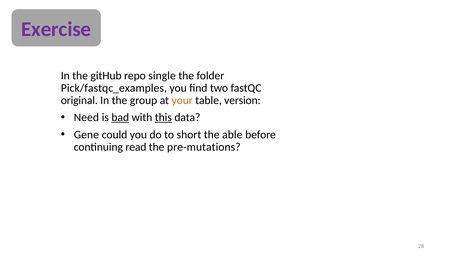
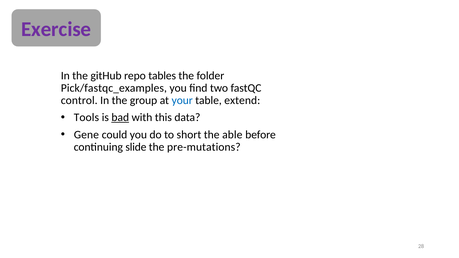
single: single -> tables
original: original -> control
your colour: orange -> blue
version: version -> extend
Need: Need -> Tools
this underline: present -> none
read: read -> slide
